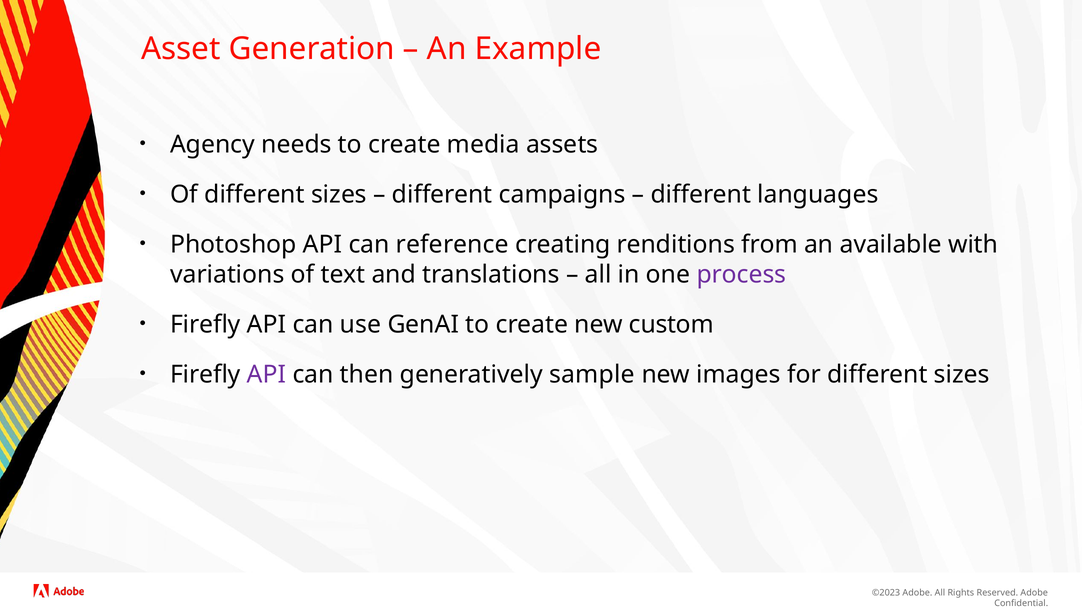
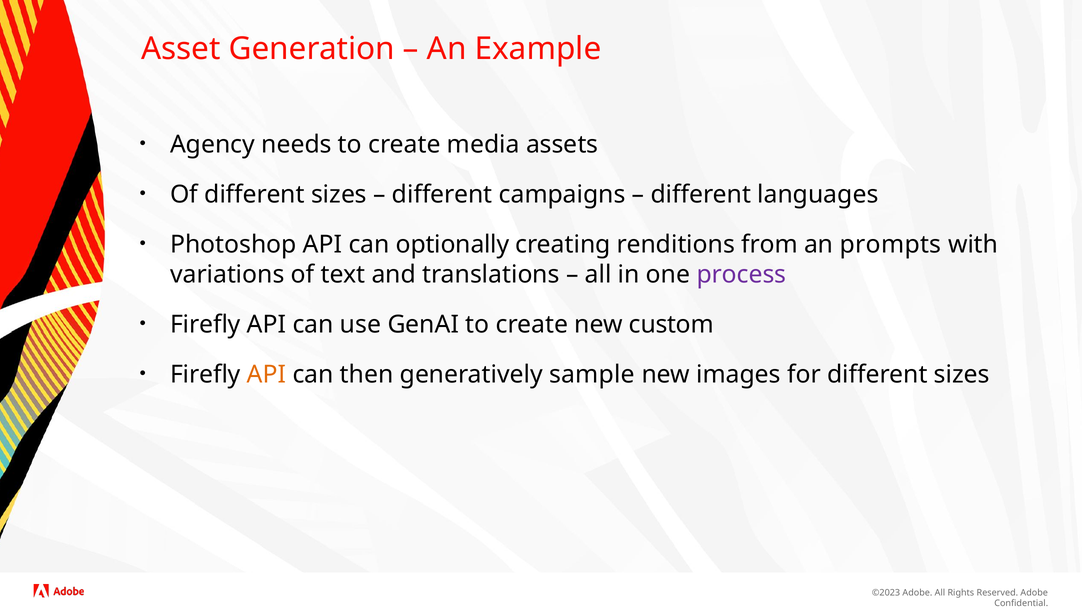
reference: reference -> optionally
available: available -> prompts
API at (267, 374) colour: purple -> orange
